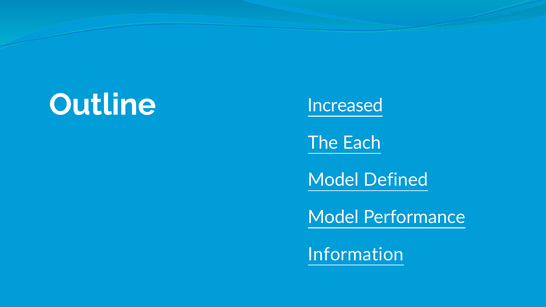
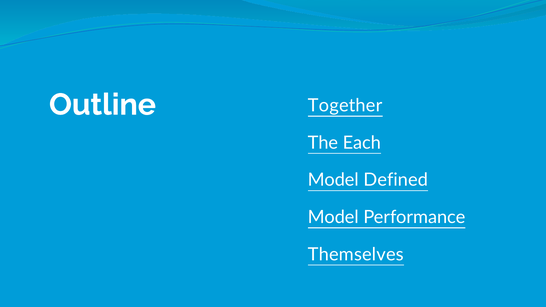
Increased: Increased -> Together
Information: Information -> Themselves
